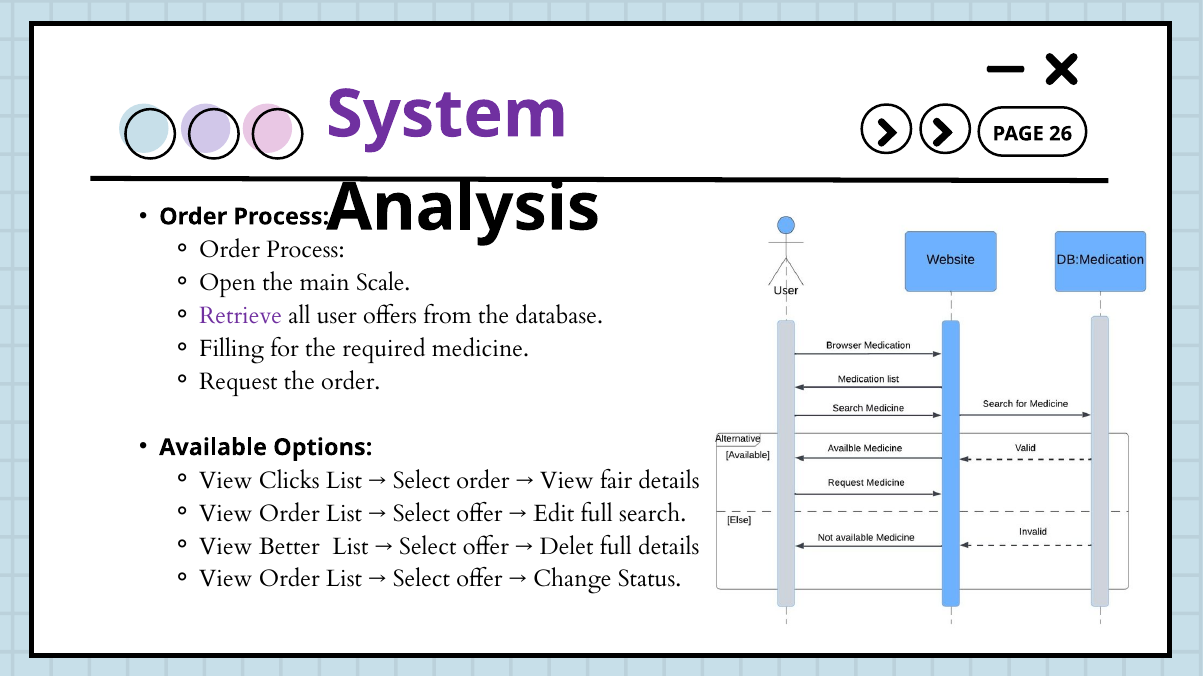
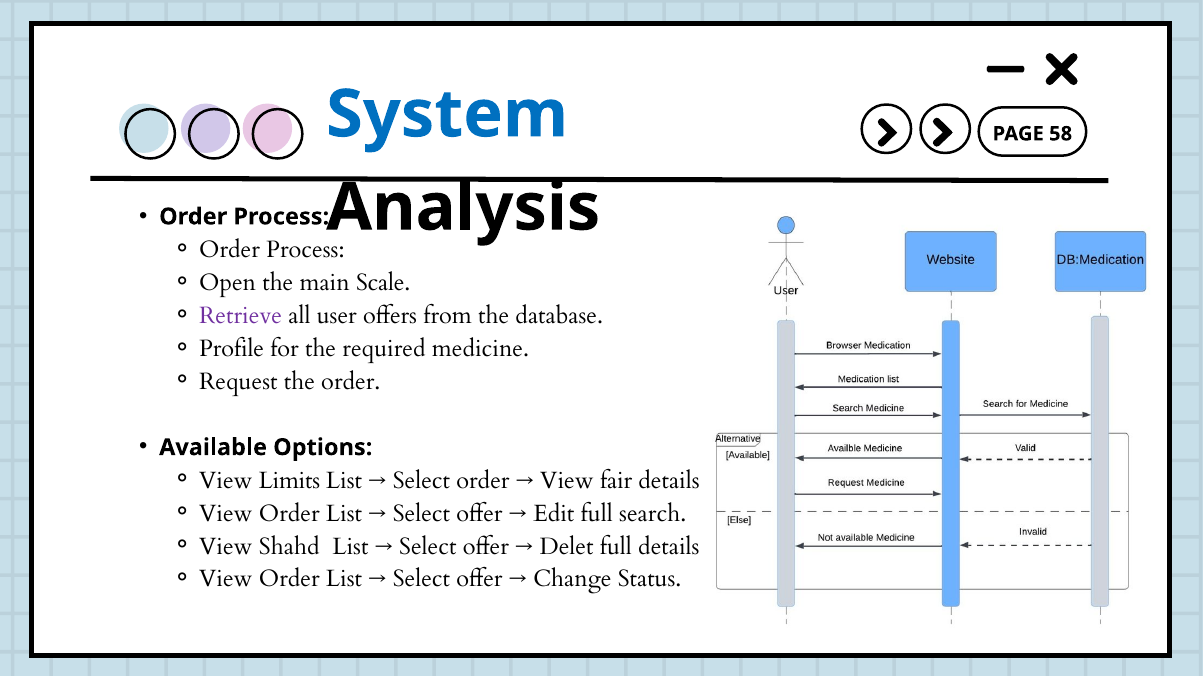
System colour: purple -> blue
26: 26 -> 58
Filling: Filling -> Profile
Clicks: Clicks -> Limits
Better: Better -> Shahd
